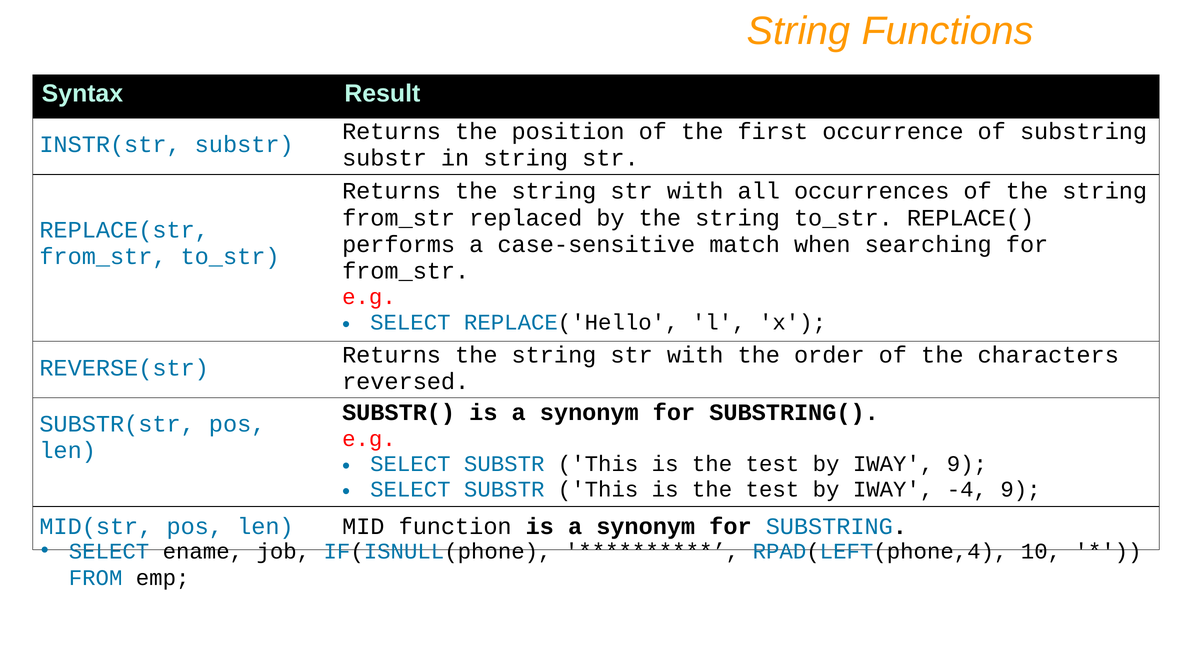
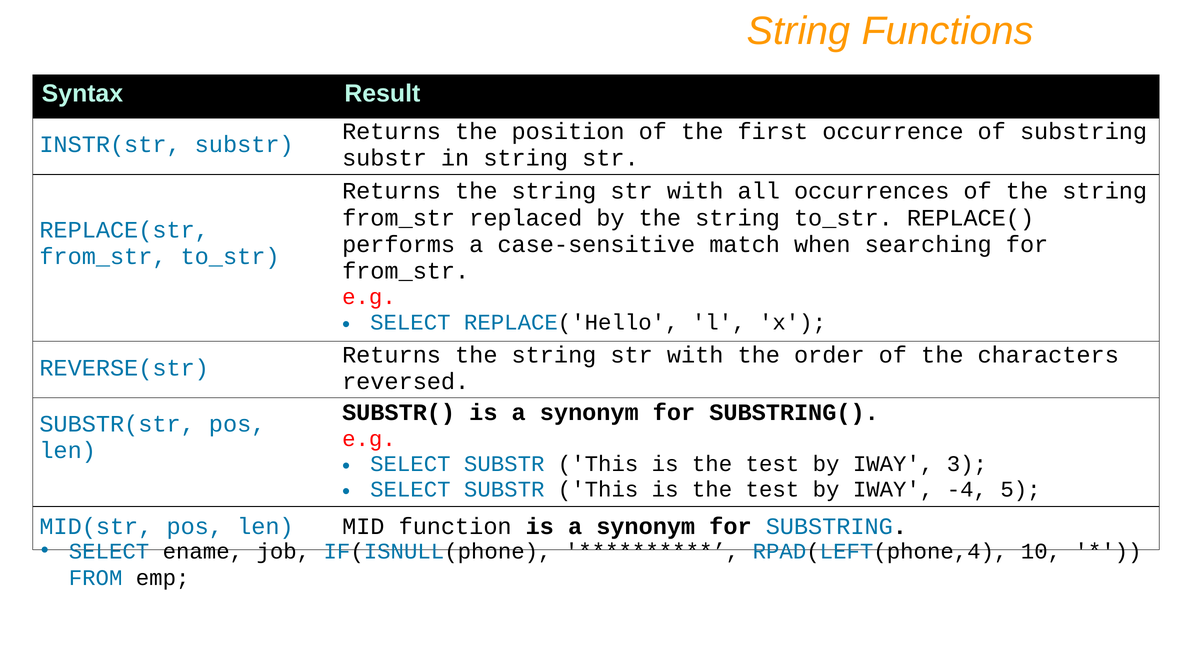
IWAY 9: 9 -> 3
-4 9: 9 -> 5
